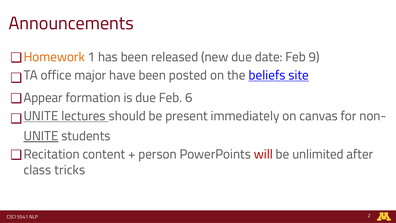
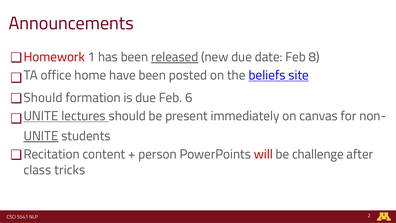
Homework colour: orange -> red
released underline: none -> present
9: 9 -> 8
major: major -> home
Appear at (43, 98): Appear -> Should
unlimited: unlimited -> challenge
